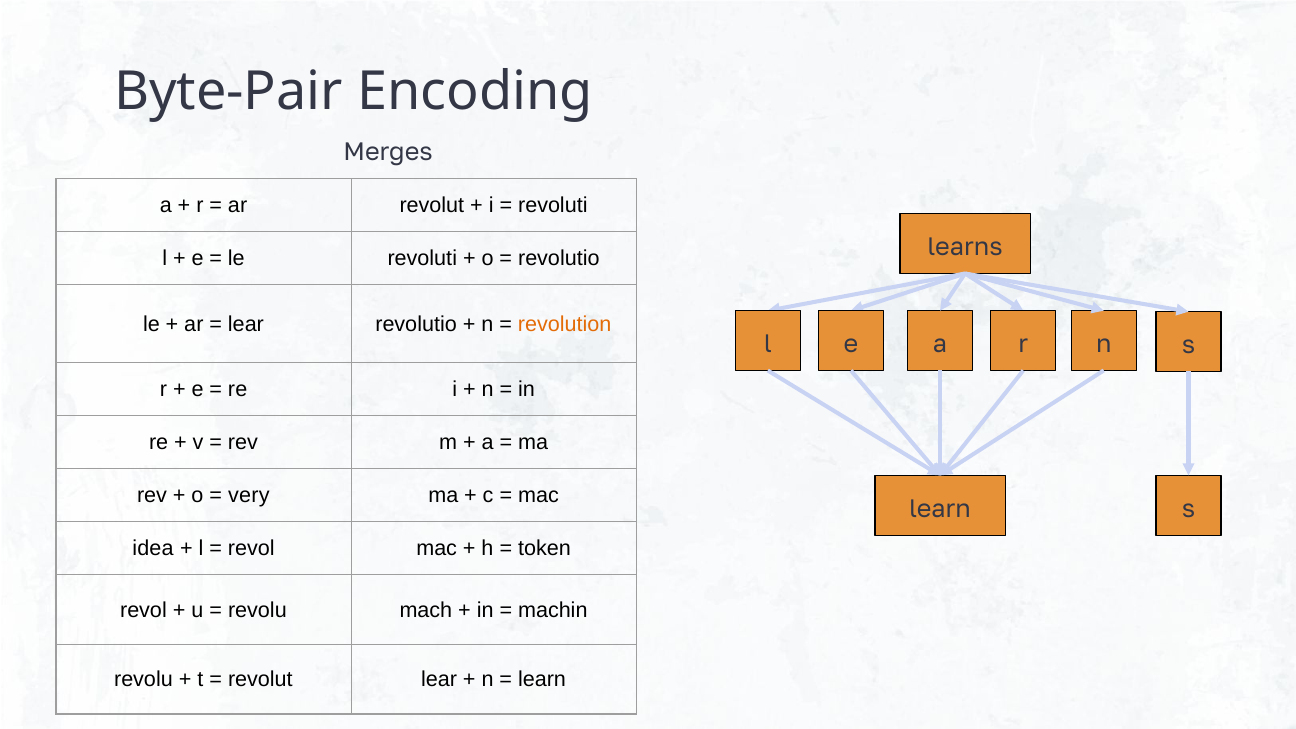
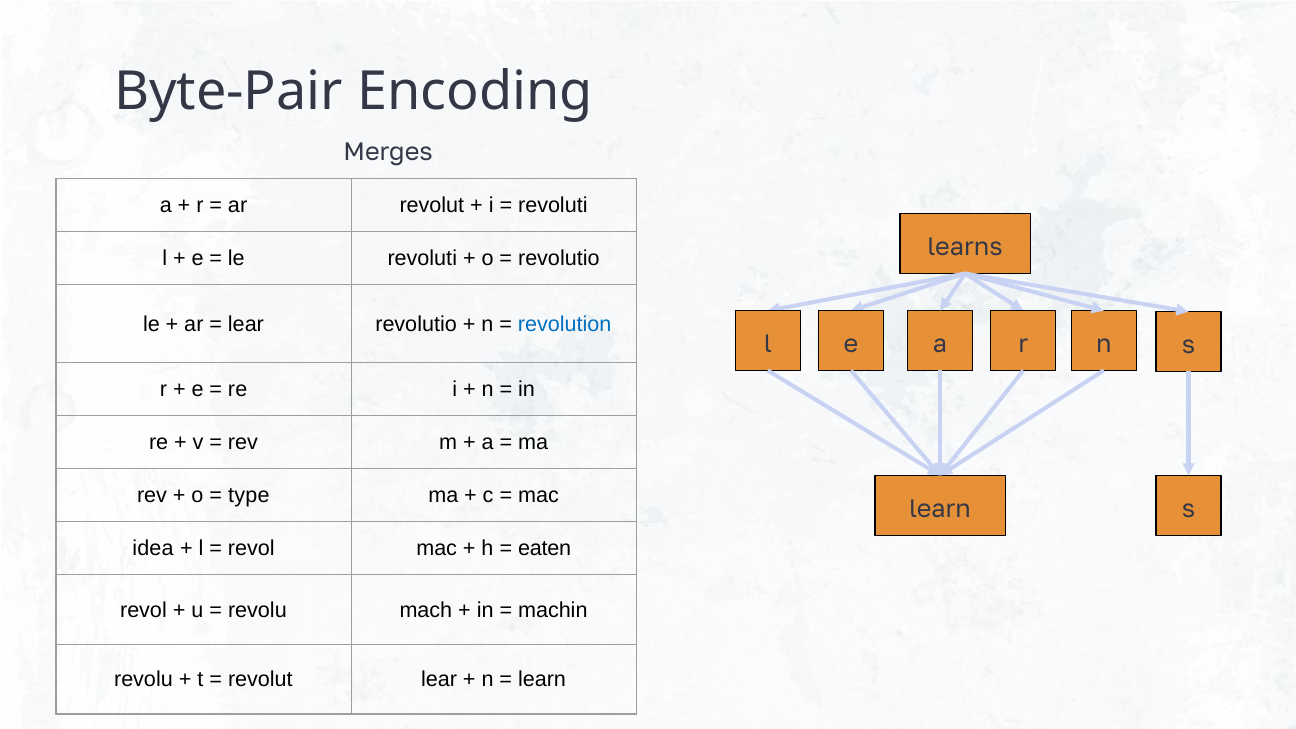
revolution colour: orange -> blue
very: very -> type
token: token -> eaten
